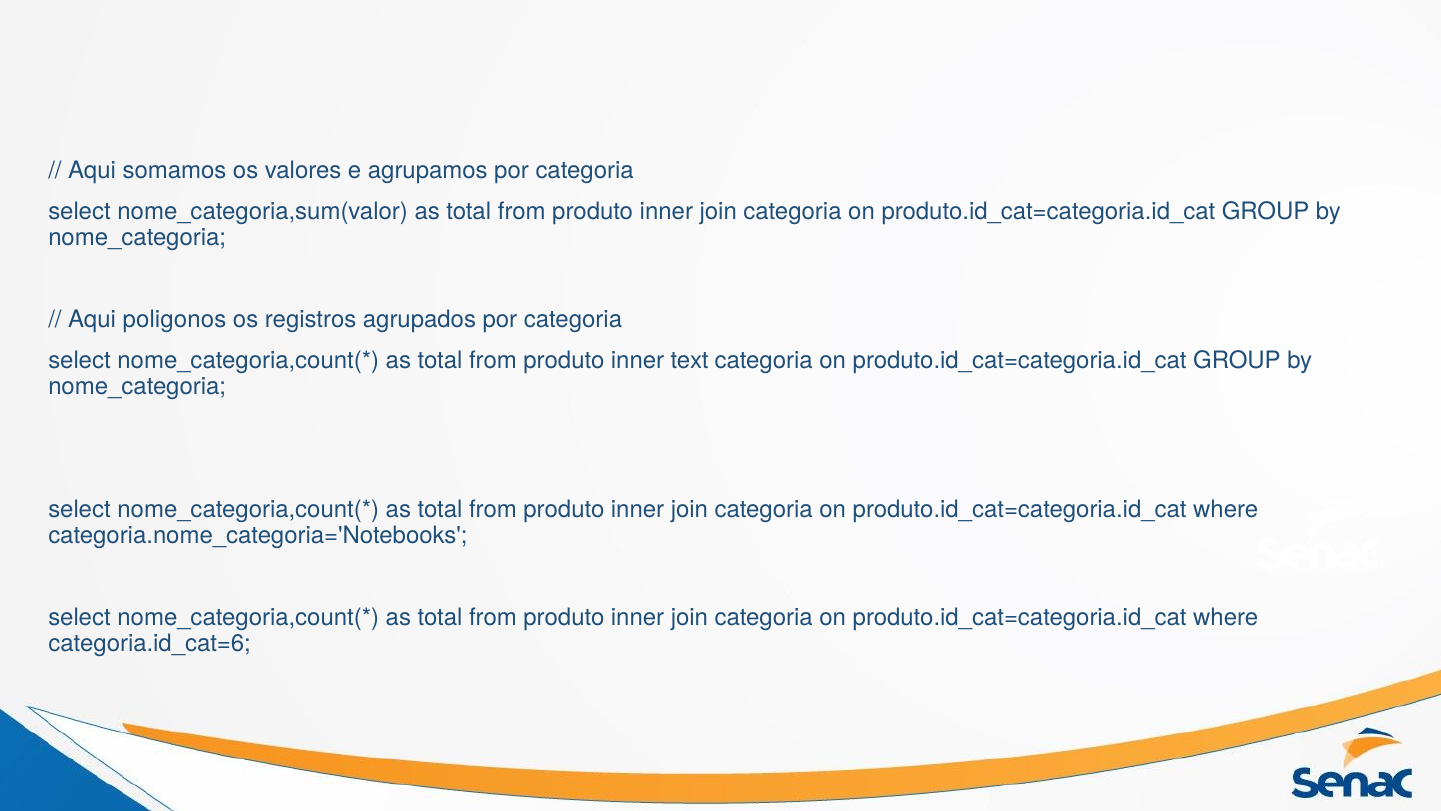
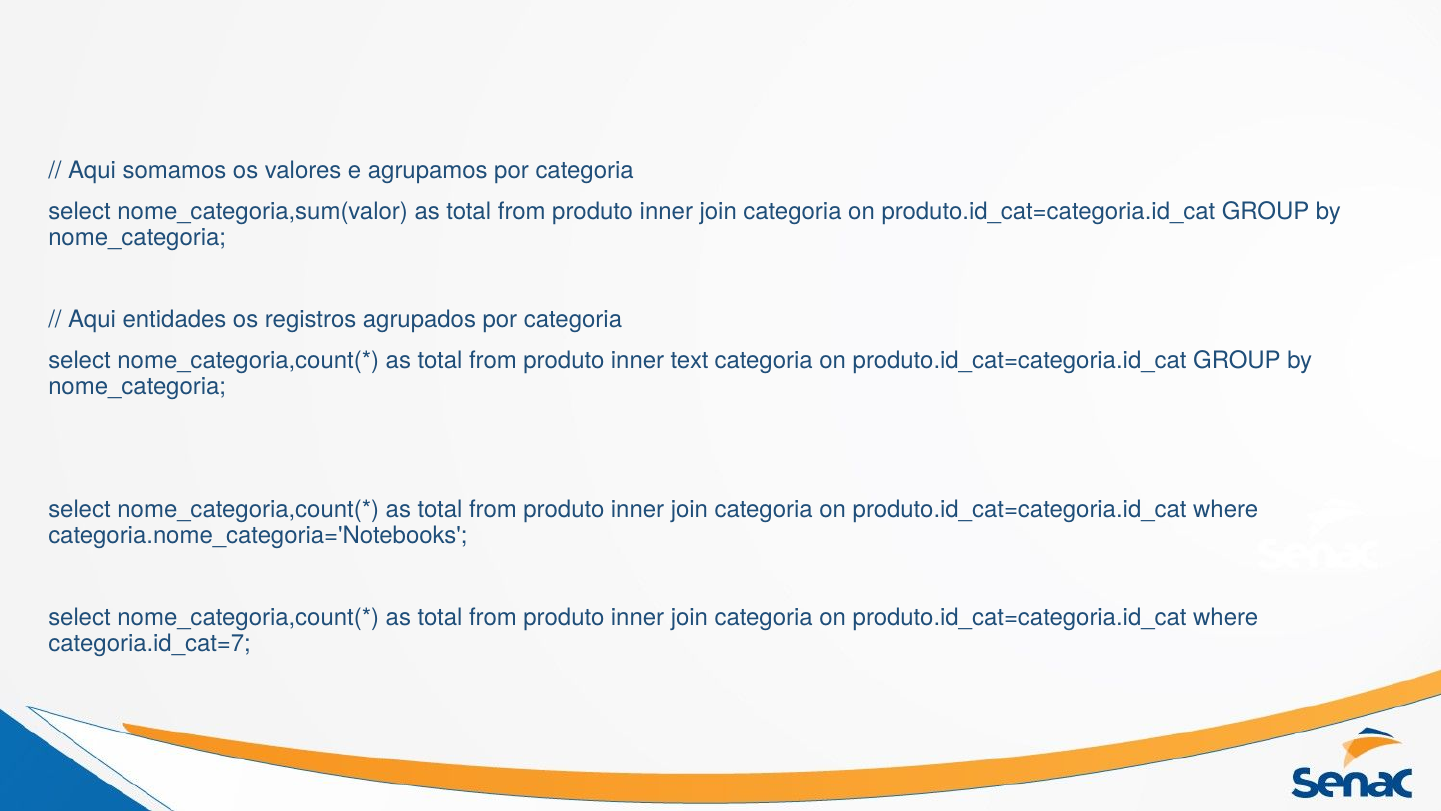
poligonos: poligonos -> entidades
categoria.id_cat=6: categoria.id_cat=6 -> categoria.id_cat=7
